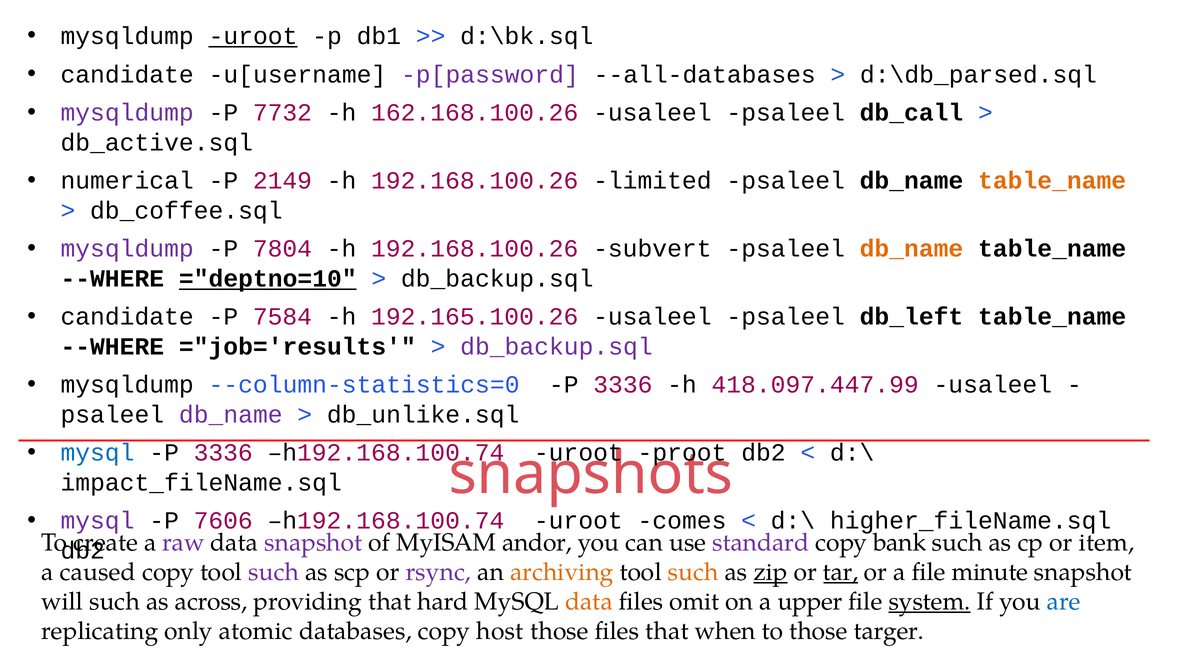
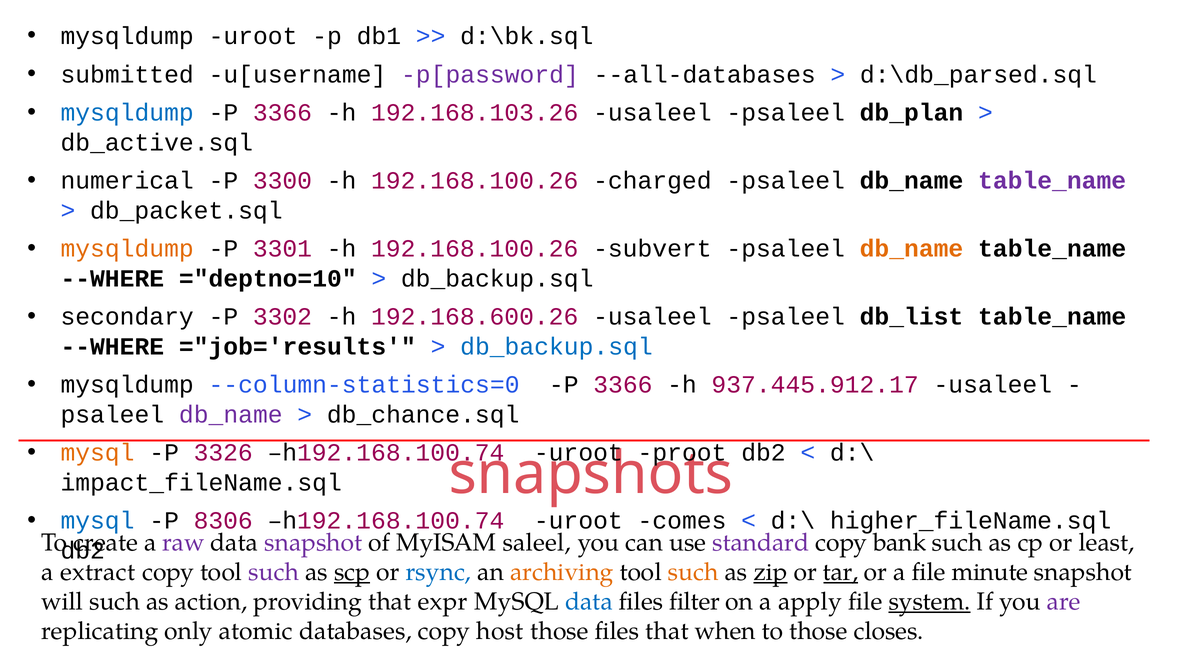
uroot at (253, 36) underline: present -> none
candidate at (127, 74): candidate -> submitted
mysqldump at (127, 113) colour: purple -> blue
7732 at (282, 113): 7732 -> 3366
162.168.100.26: 162.168.100.26 -> 192.168.103.26
db_call: db_call -> db_plan
2149: 2149 -> 3300
limited: limited -> charged
table_name at (1052, 181) colour: orange -> purple
db_coffee.sql: db_coffee.sql -> db_packet.sql
mysqldump at (127, 249) colour: purple -> orange
7804: 7804 -> 3301
="deptno=10 underline: present -> none
candidate at (127, 317): candidate -> secondary
7584: 7584 -> 3302
192.165.100.26: 192.165.100.26 -> 192.168.600.26
db_left: db_left -> db_list
db_backup.sql at (556, 346) colour: purple -> blue
--column-statistics=0 P 3336: 3336 -> 3366
418.097.447.99: 418.097.447.99 -> 937.445.912.17
db_unlike.sql: db_unlike.sql -> db_chance.sql
mysql at (97, 453) colour: blue -> orange
3336 at (223, 453): 3336 -> 3326
mysql at (97, 521) colour: purple -> blue
7606: 7606 -> 8306
andor: andor -> saleel
item: item -> least
caused: caused -> extract
scp underline: none -> present
rsync colour: purple -> blue
across: across -> action
hard: hard -> expr
data at (589, 601) colour: orange -> blue
omit: omit -> filter
upper: upper -> apply
are colour: blue -> purple
targer: targer -> closes
